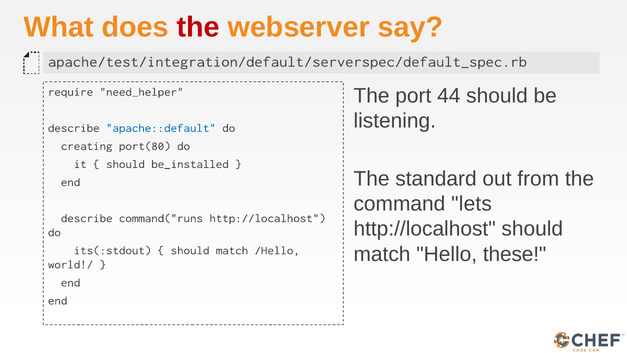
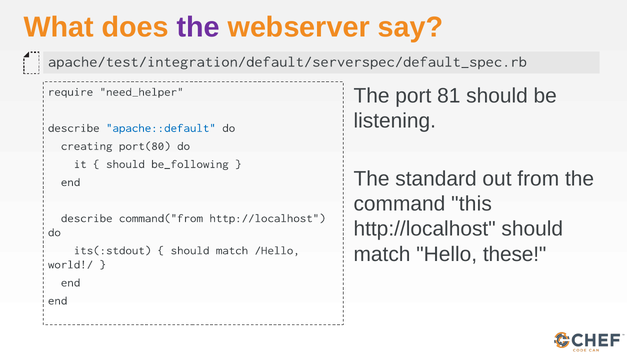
the at (198, 27) colour: red -> purple
44: 44 -> 81
be_installed: be_installed -> be_following
lets: lets -> this
command("runs: command("runs -> command("from
